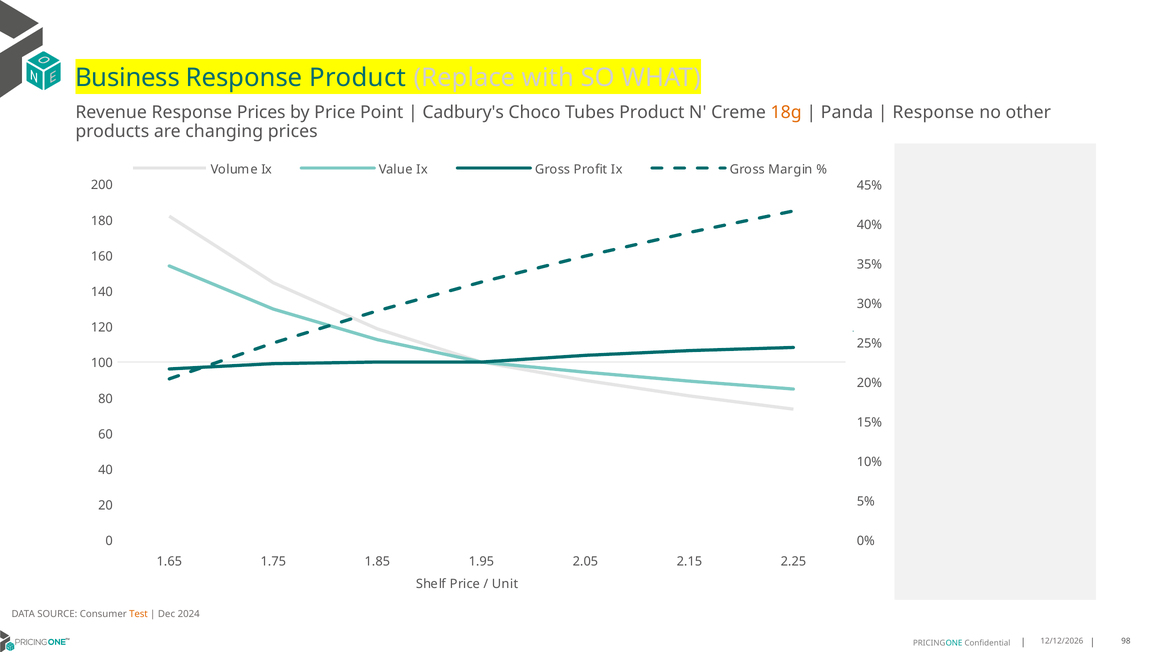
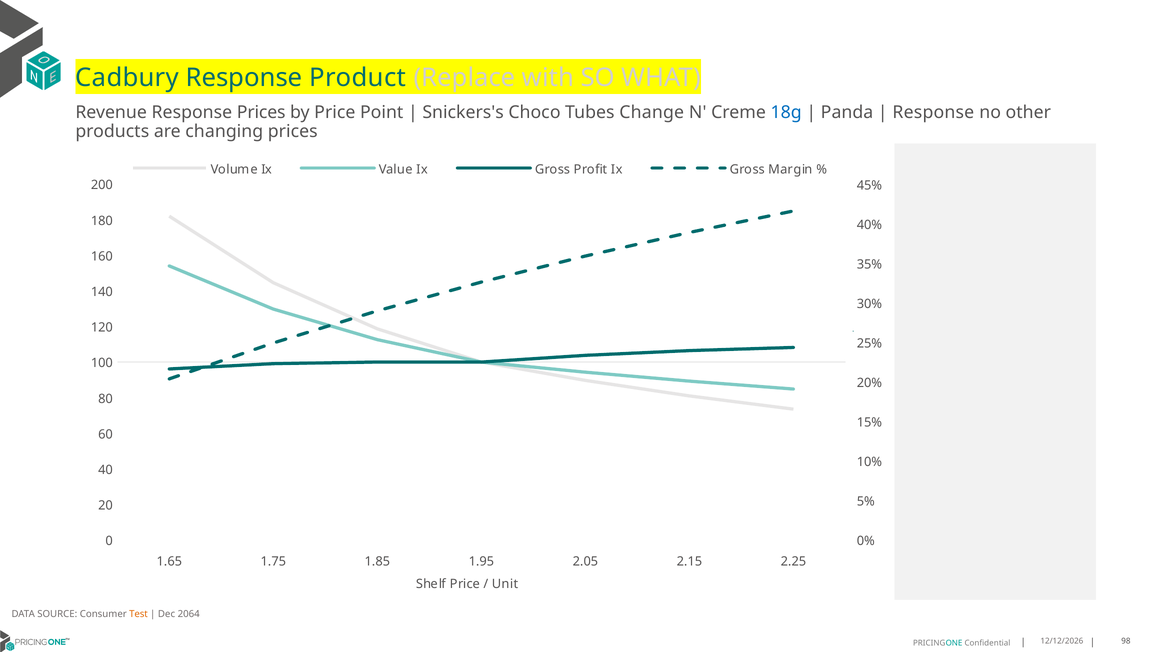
Business: Business -> Cadbury
Cadbury's: Cadbury's -> Snickers's
Tubes Product: Product -> Change
18g colour: orange -> blue
2024: 2024 -> 2064
